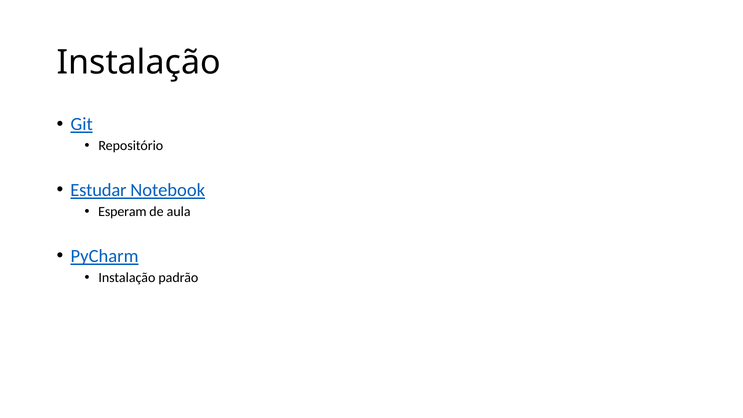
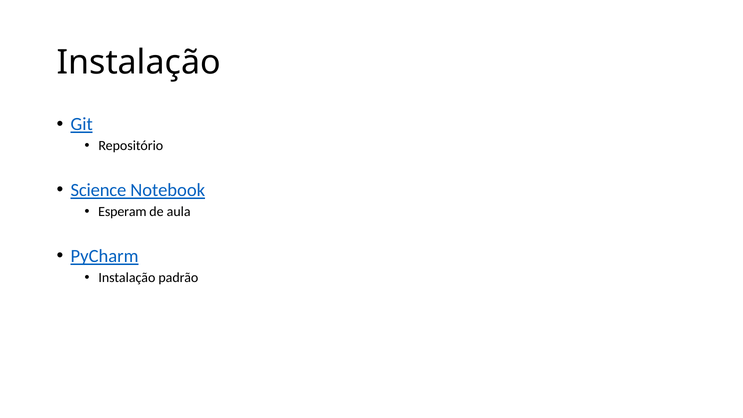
Estudar: Estudar -> Science
